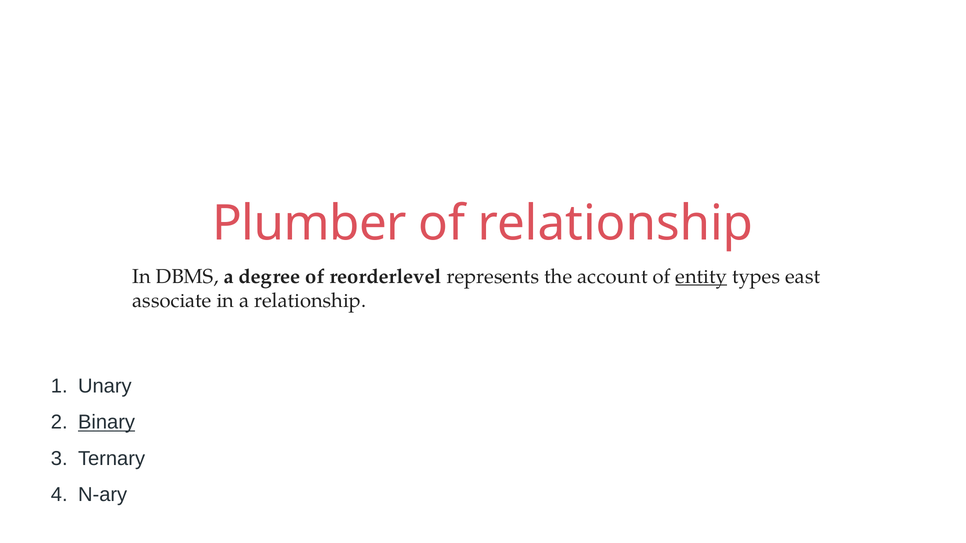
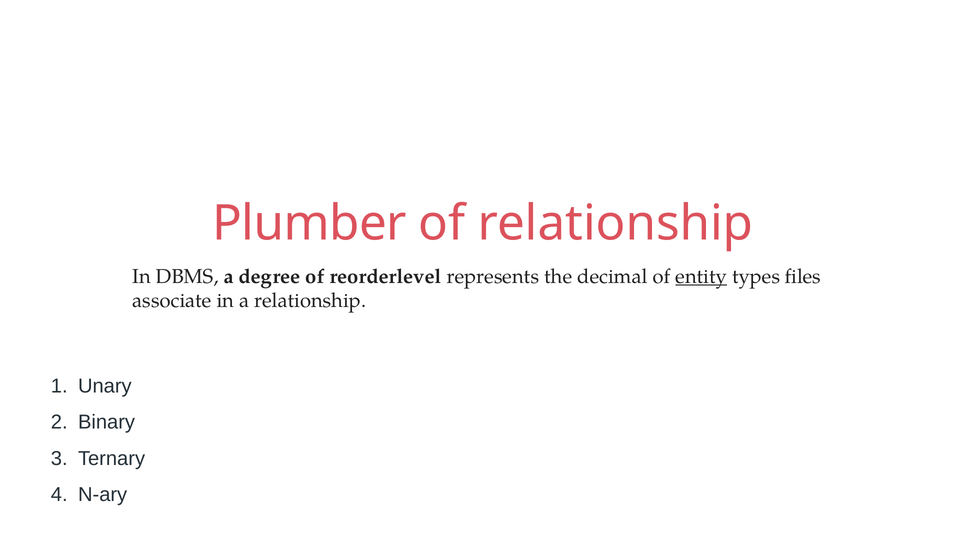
account: account -> decimal
east: east -> files
Binary underline: present -> none
